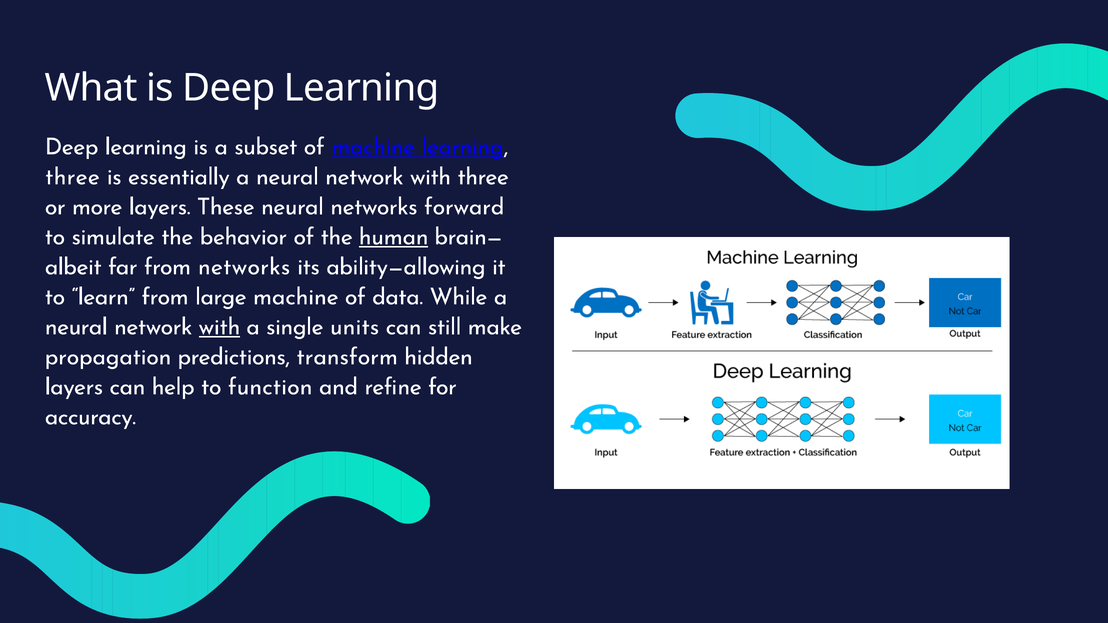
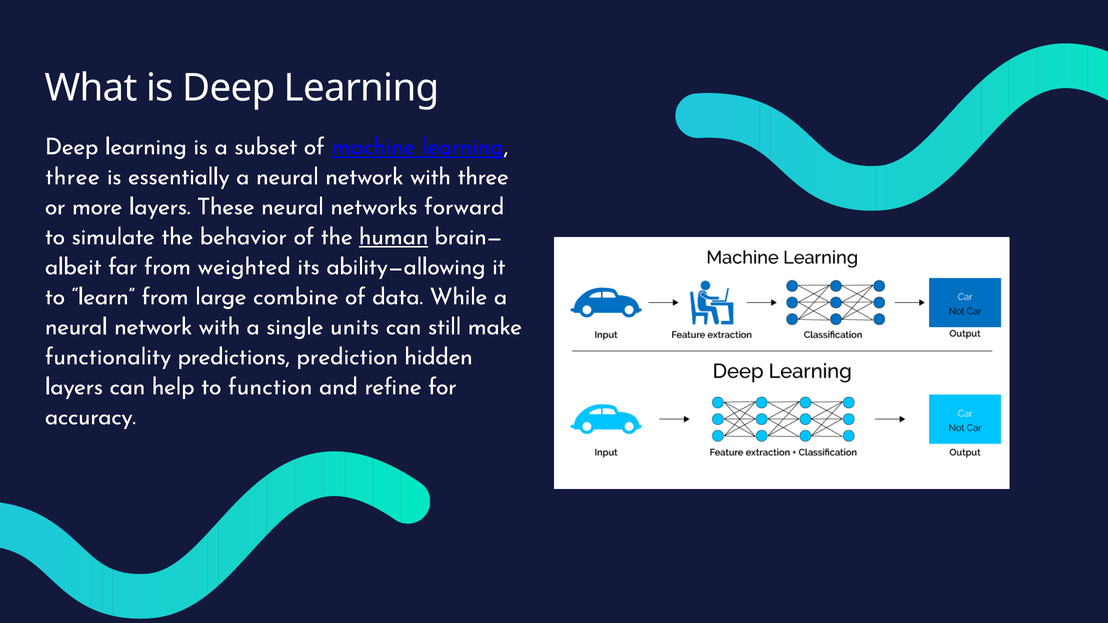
from networks: networks -> weighted
large machine: machine -> combine
with at (219, 327) underline: present -> none
propagation: propagation -> functionality
transform: transform -> prediction
